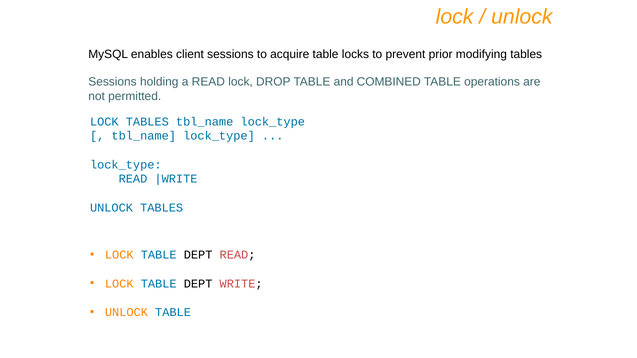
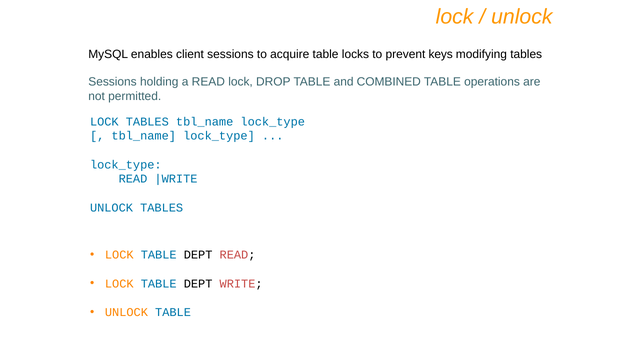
prior: prior -> keys
